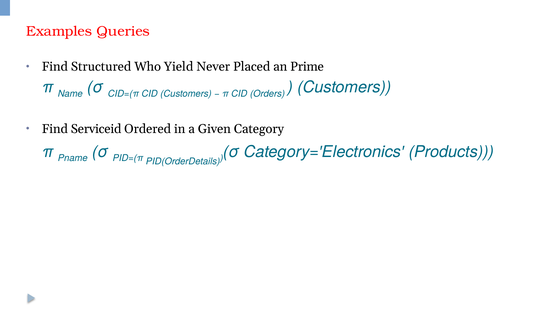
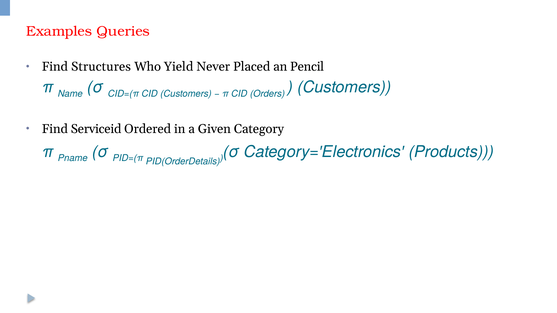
Structured: Structured -> Structures
Prime: Prime -> Pencil
